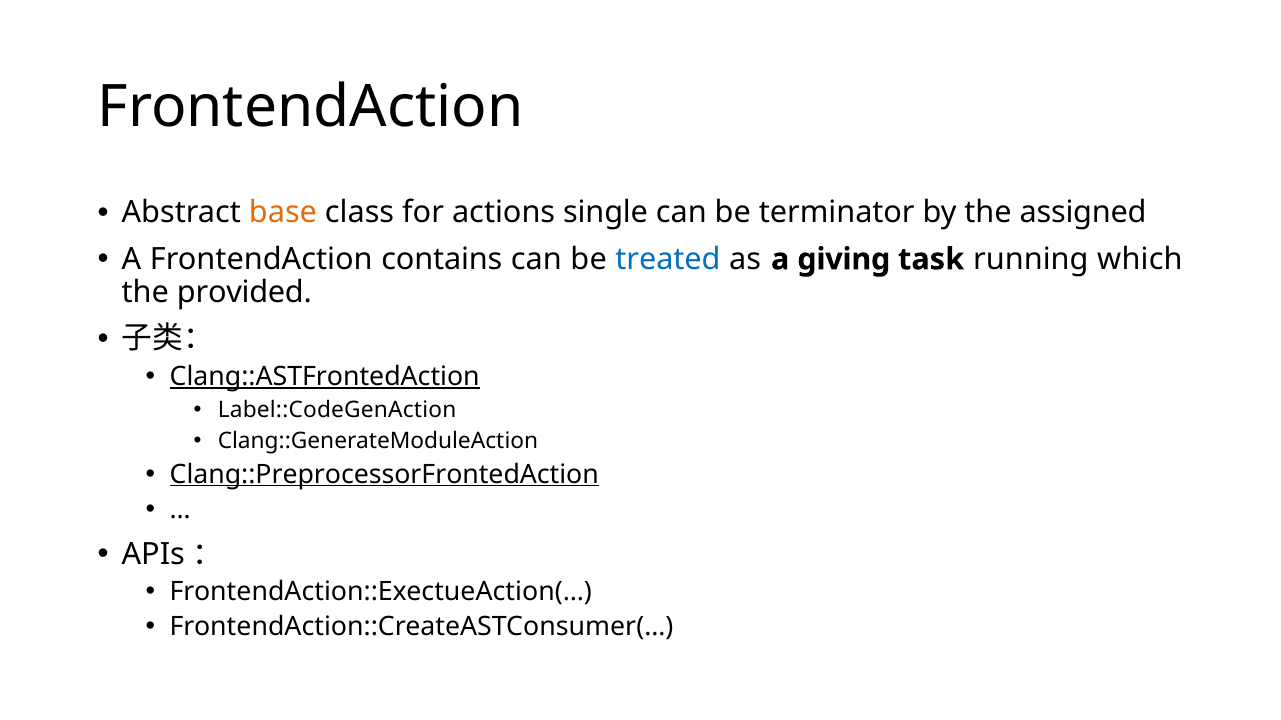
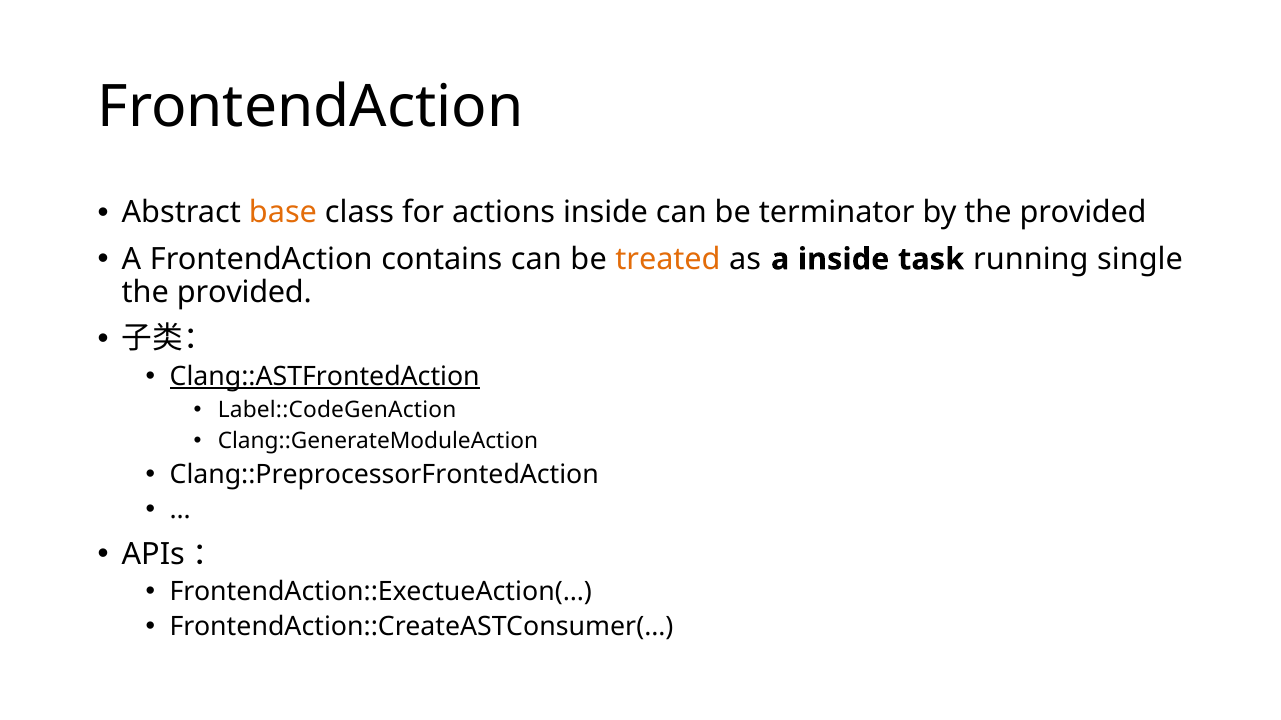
actions single: single -> inside
by the assigned: assigned -> provided
treated colour: blue -> orange
a giving: giving -> inside
which: which -> single
Clang::PreprocessorFrontedAction underline: present -> none
